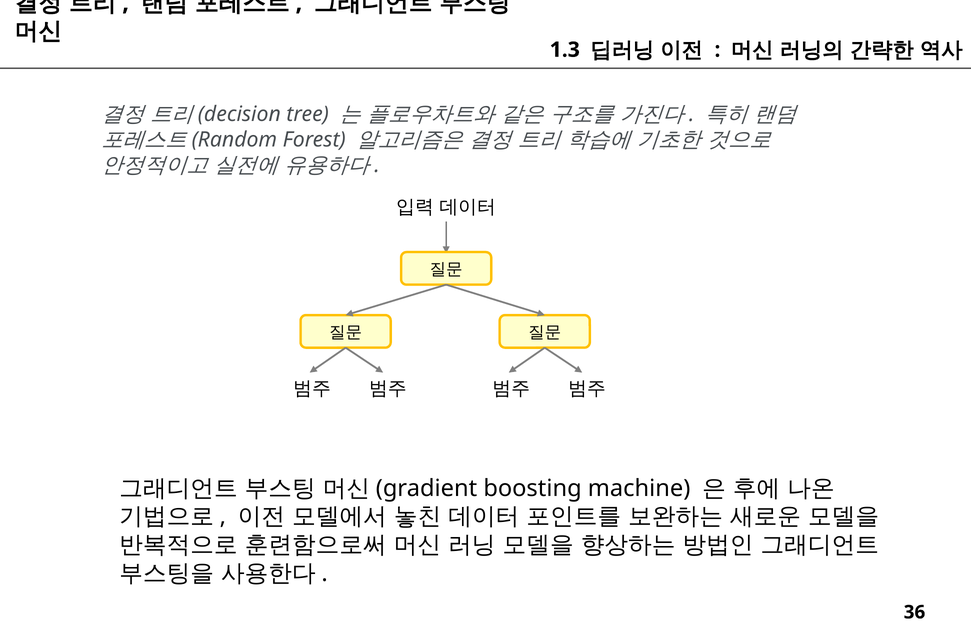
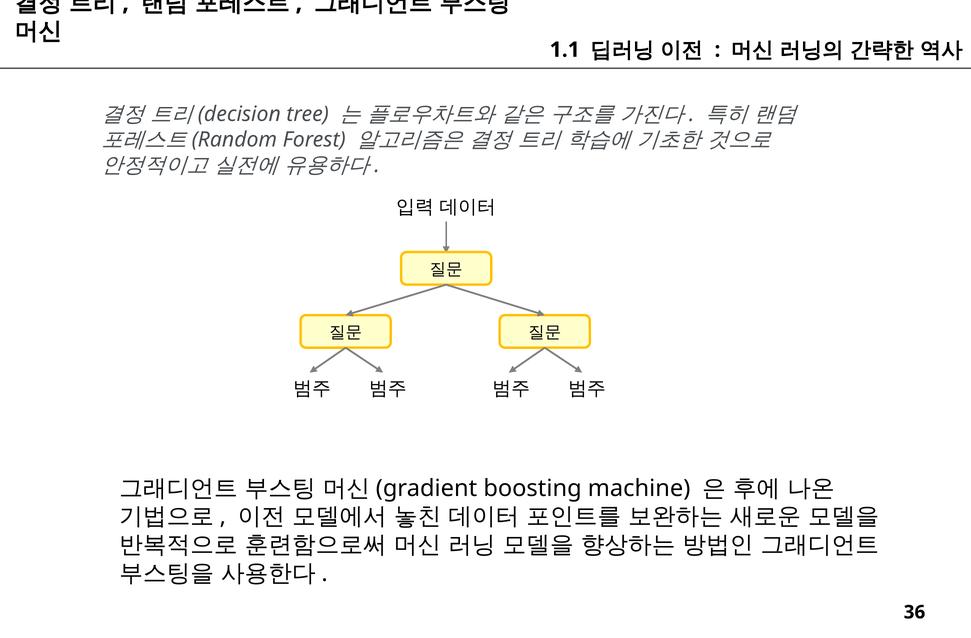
1.3: 1.3 -> 1.1
